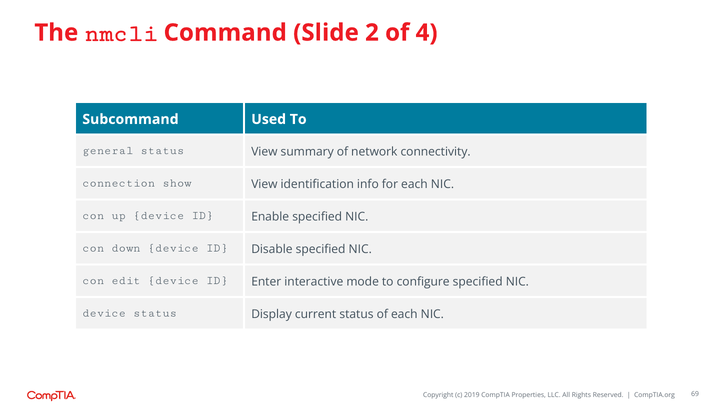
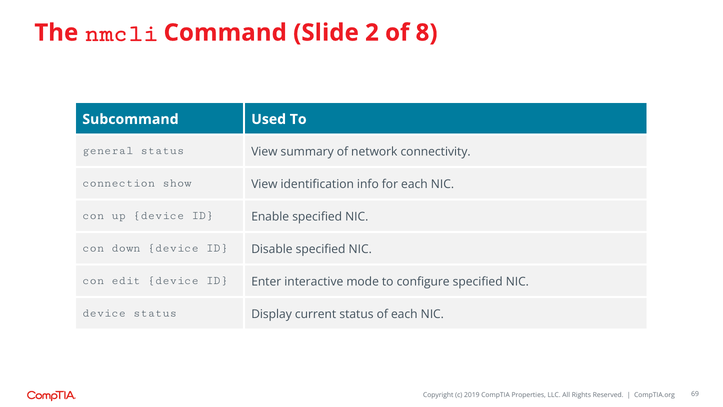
4: 4 -> 8
